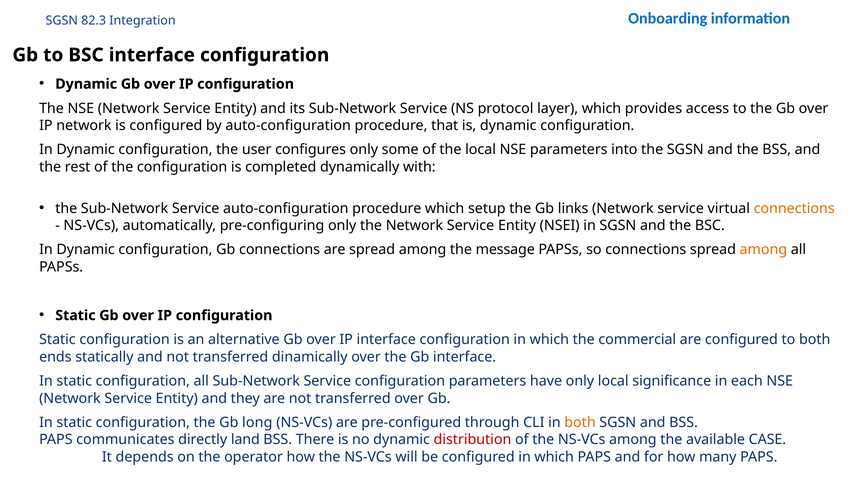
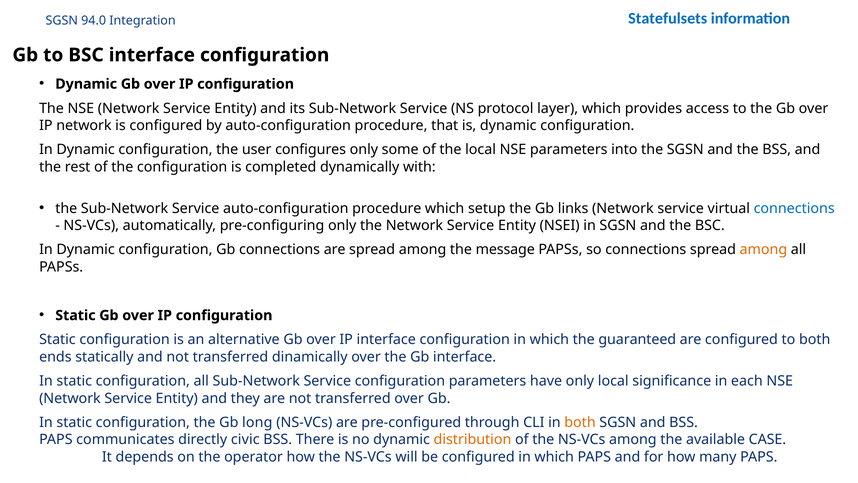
Onboarding: Onboarding -> Statefulsets
82.3: 82.3 -> 94.0
connections at (794, 208) colour: orange -> blue
commercial: commercial -> guaranteed
land: land -> civic
distribution colour: red -> orange
